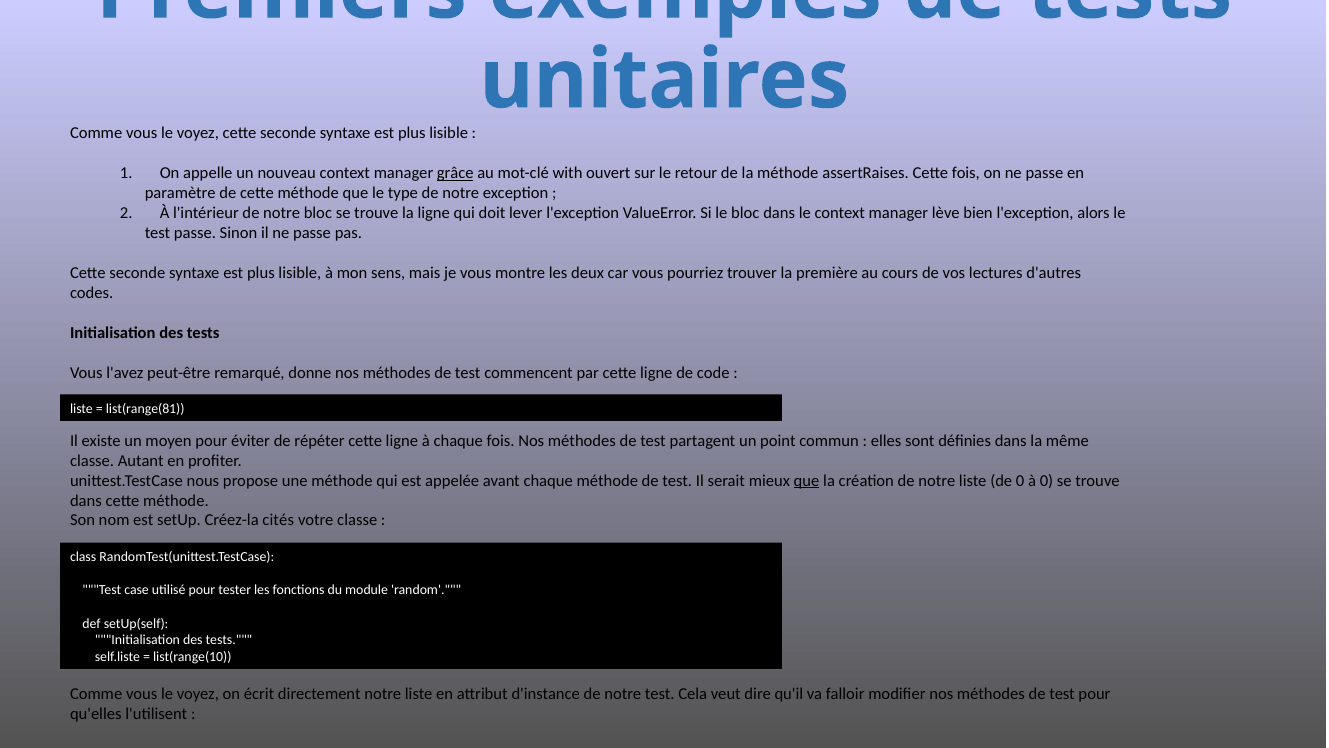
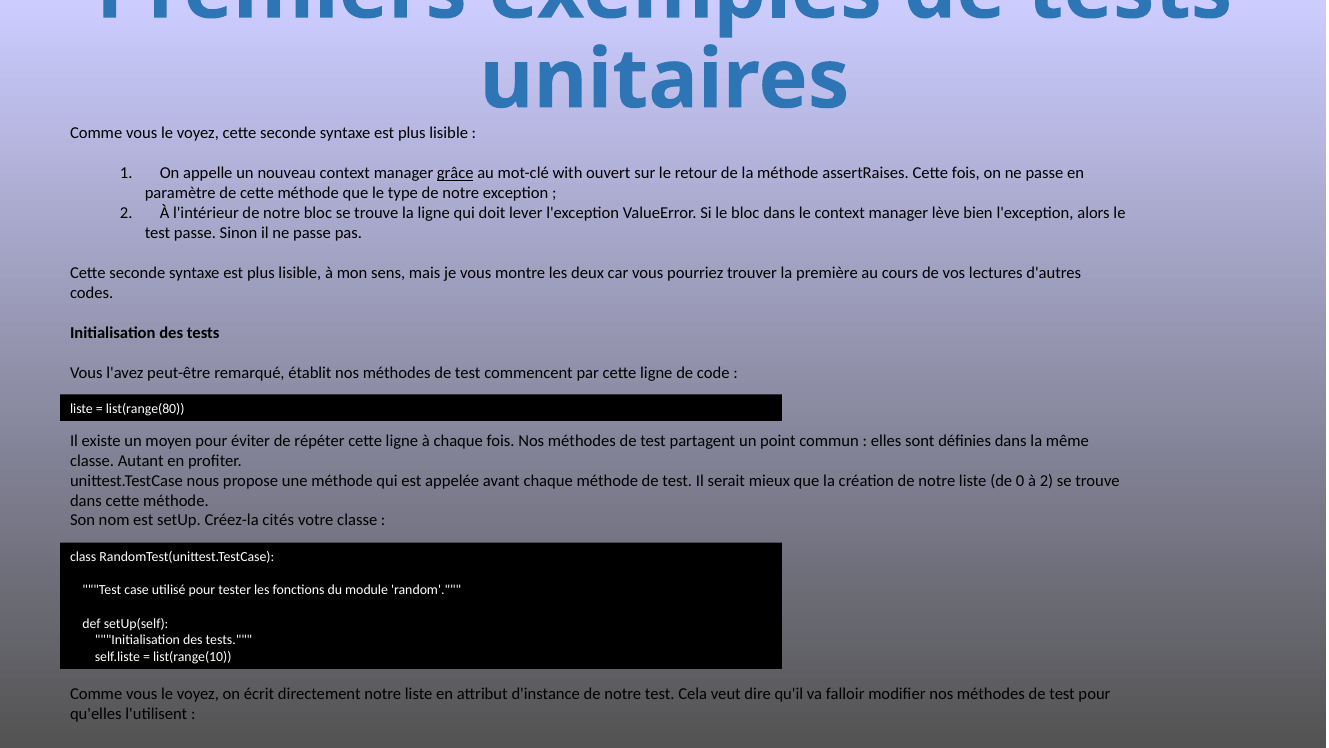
donne: donne -> établit
list(range(81: list(range(81 -> list(range(80
que at (807, 480) underline: present -> none
à 0: 0 -> 2
